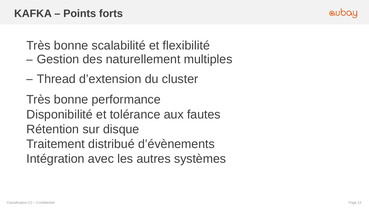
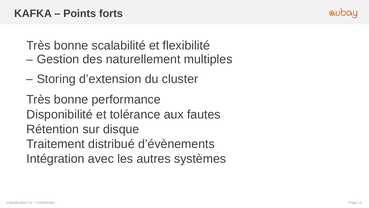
Thread: Thread -> Storing
